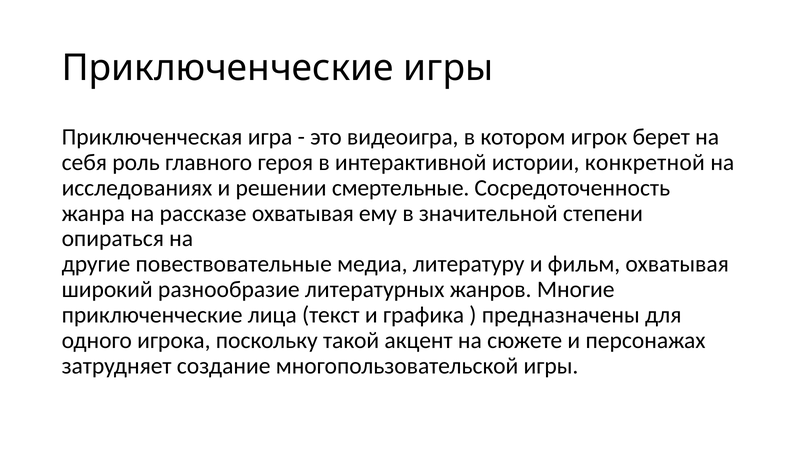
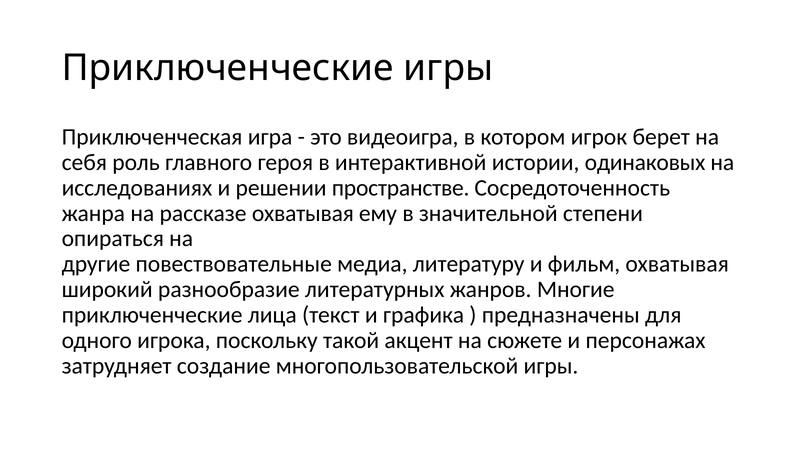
конкретной: конкретной -> одинаковых
смертельные: смертельные -> пространстве
